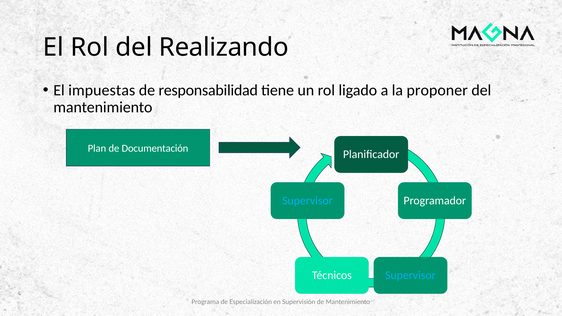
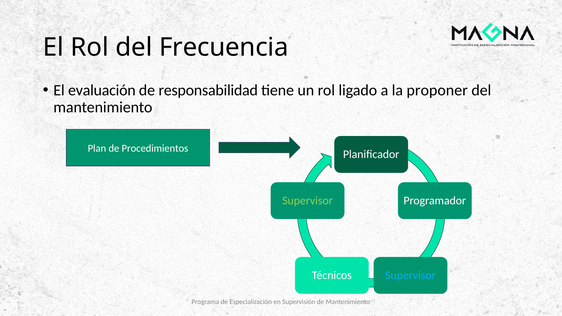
Realizando: Realizando -> Frecuencia
impuestas: impuestas -> evaluación
Documentación: Documentación -> Procedimientos
Supervisor at (308, 201) colour: light blue -> light green
